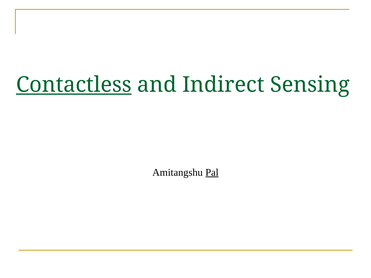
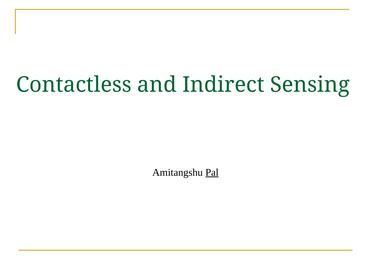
Contactless underline: present -> none
